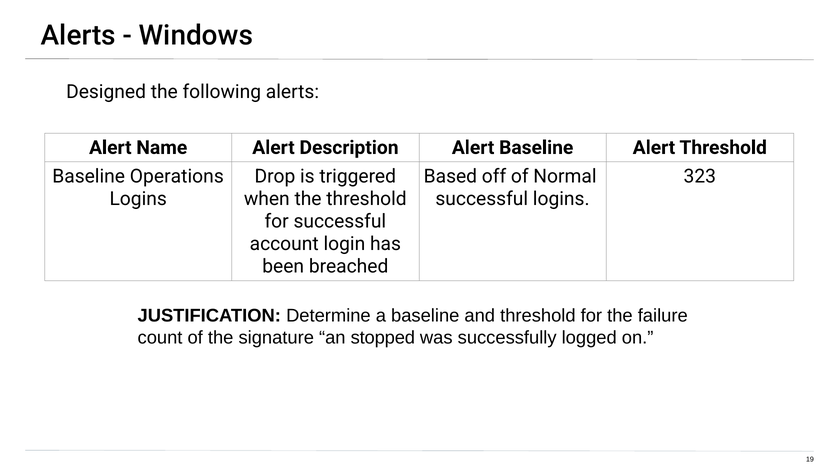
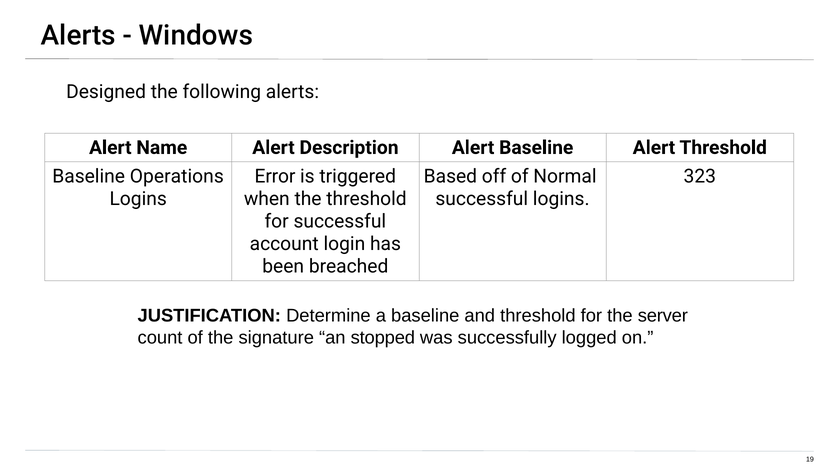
Drop: Drop -> Error
failure: failure -> server
